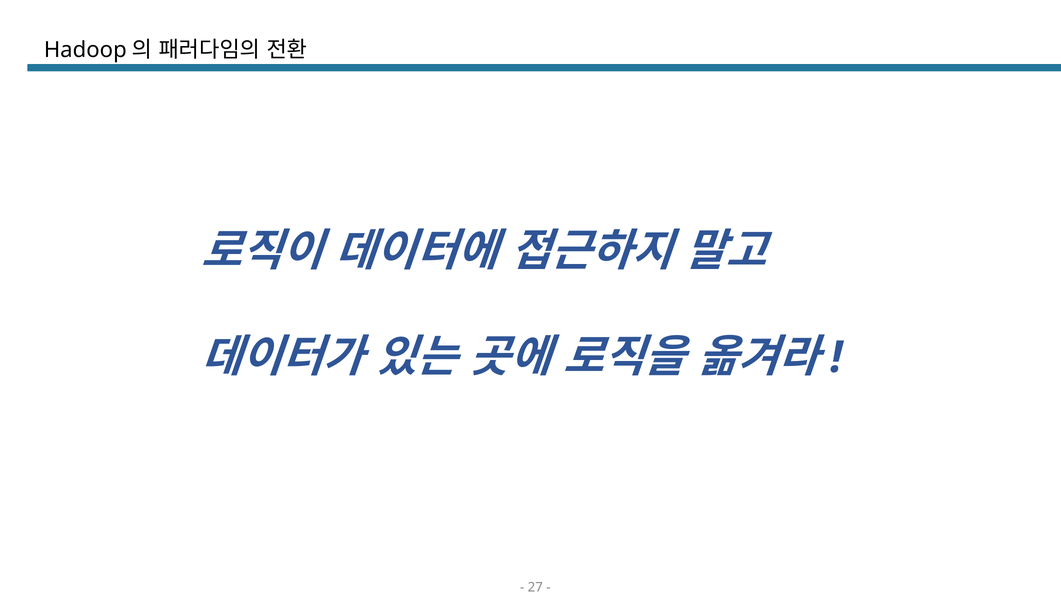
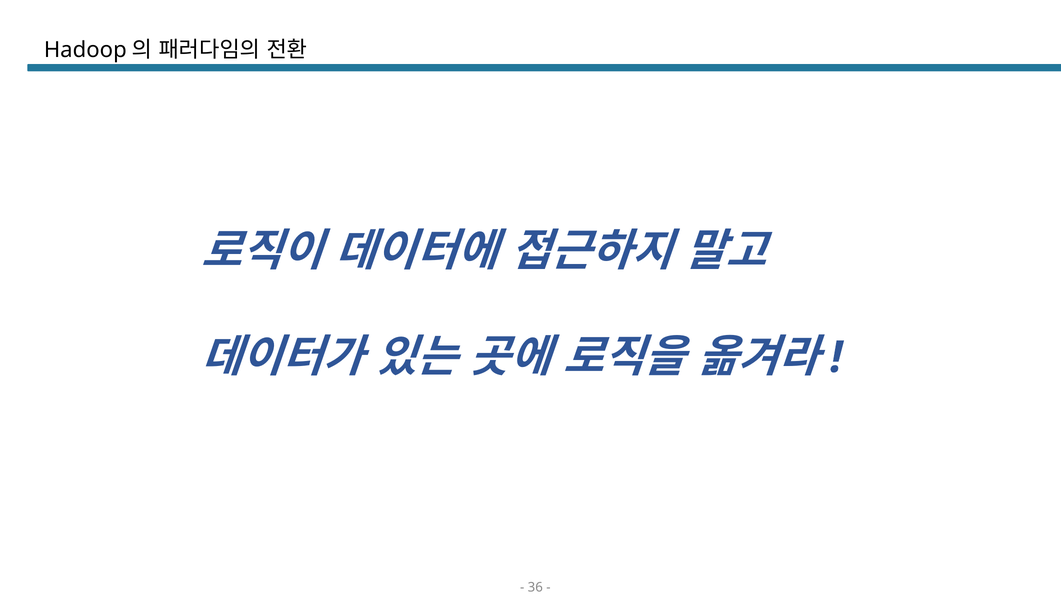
27: 27 -> 36
